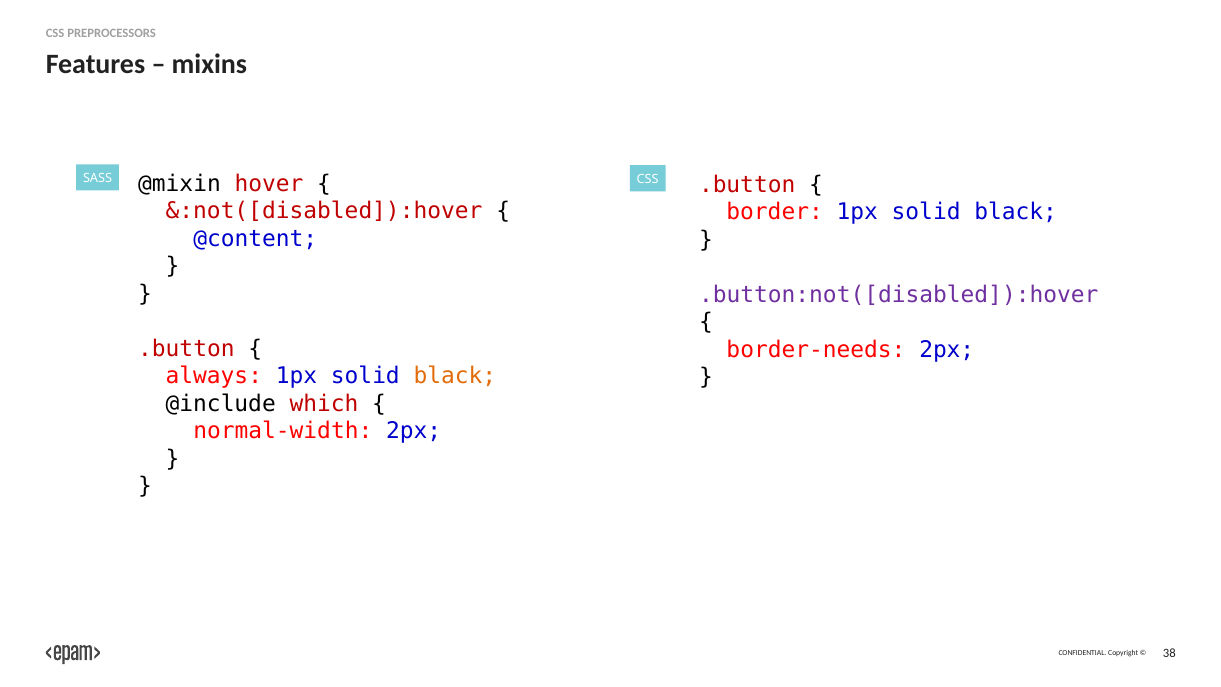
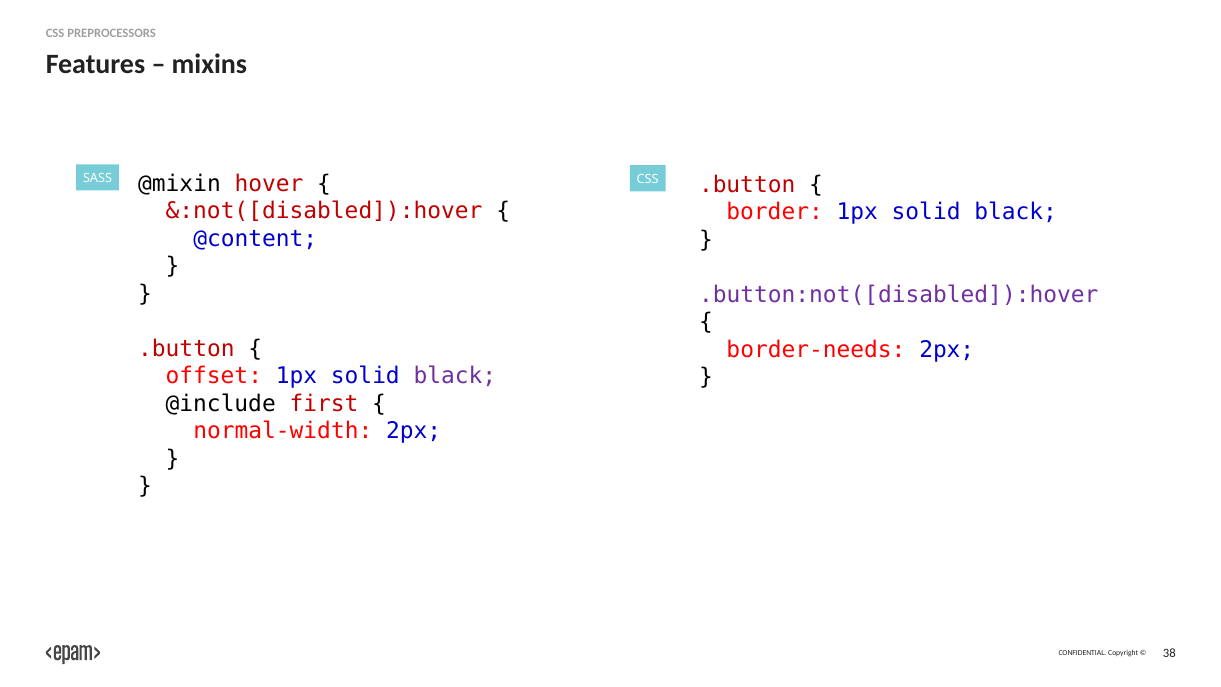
always: always -> offset
black at (455, 376) colour: orange -> purple
which: which -> first
